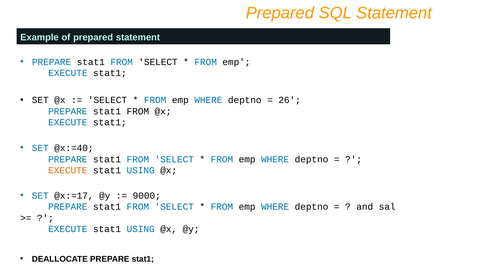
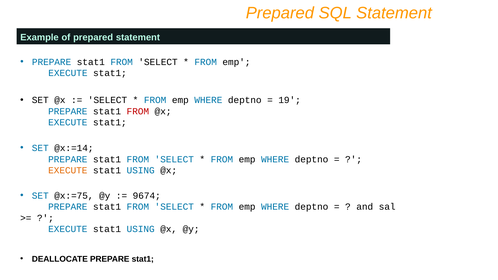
26: 26 -> 19
FROM at (138, 111) colour: black -> red
@x:=40: @x:=40 -> @x:=14
@x:=17: @x:=17 -> @x:=75
9000: 9000 -> 9674
